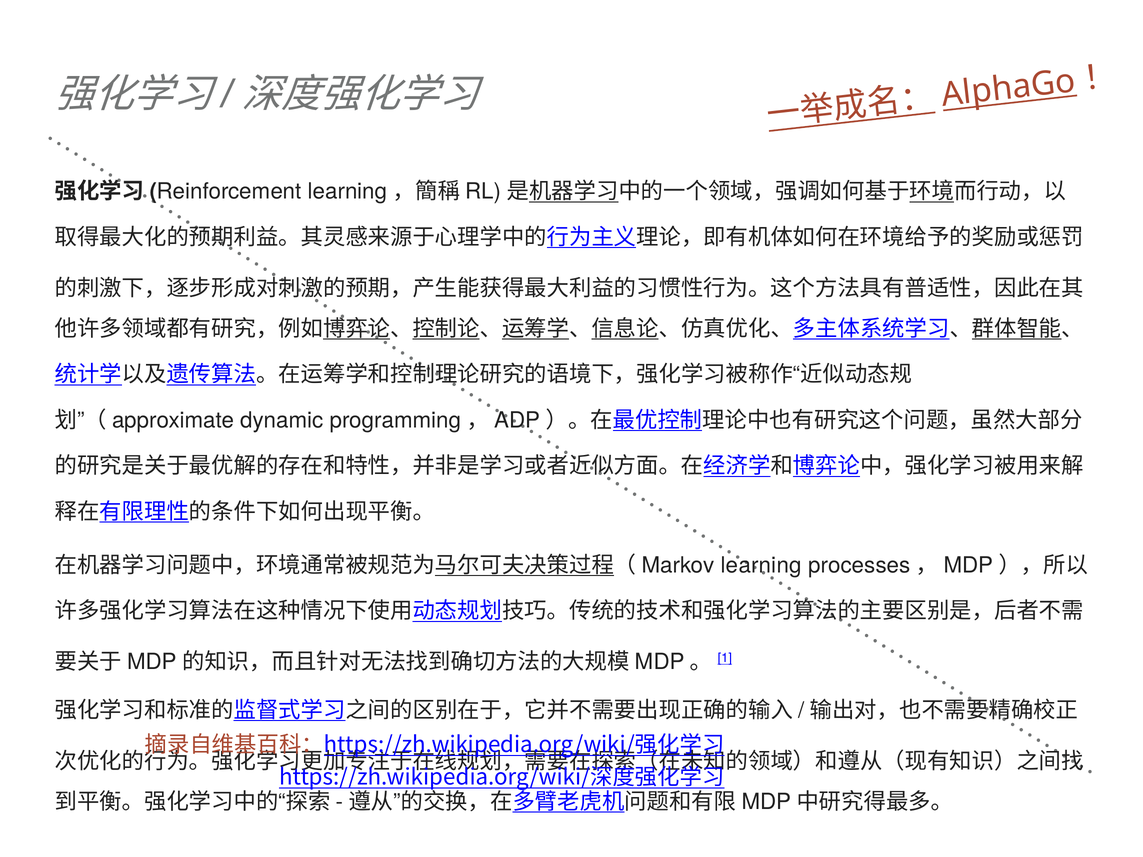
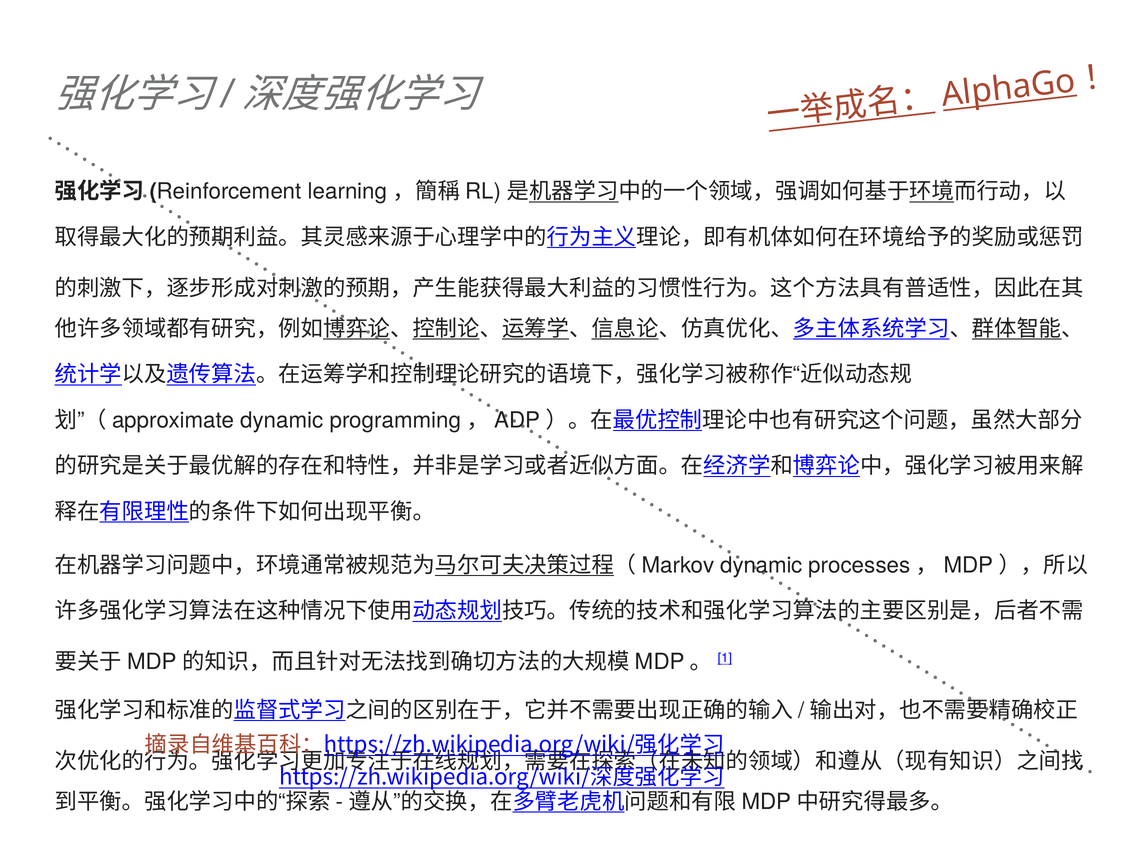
learning at (761, 565): learning -> dynamic
